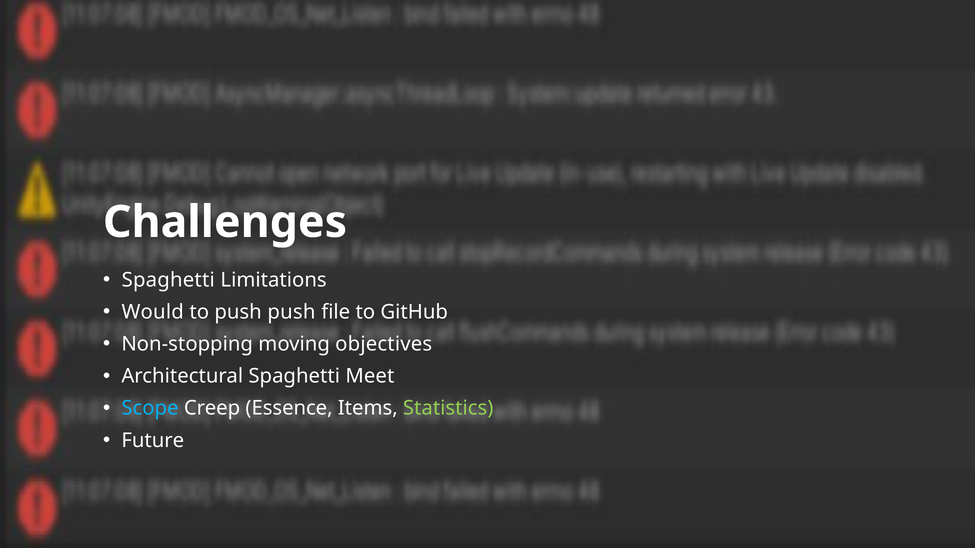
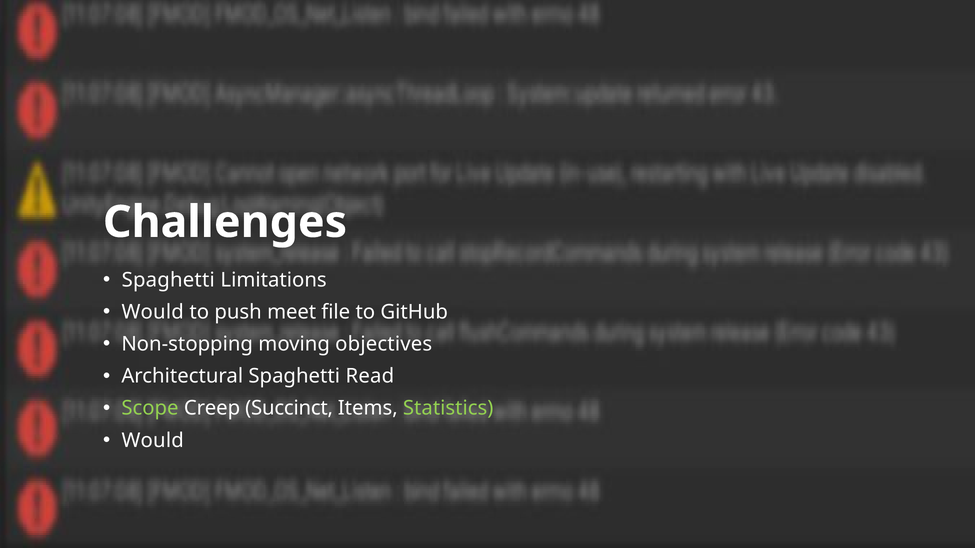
push push: push -> meet
Meet: Meet -> Read
Scope colour: light blue -> light green
Essence: Essence -> Succinct
Future at (153, 441): Future -> Would
